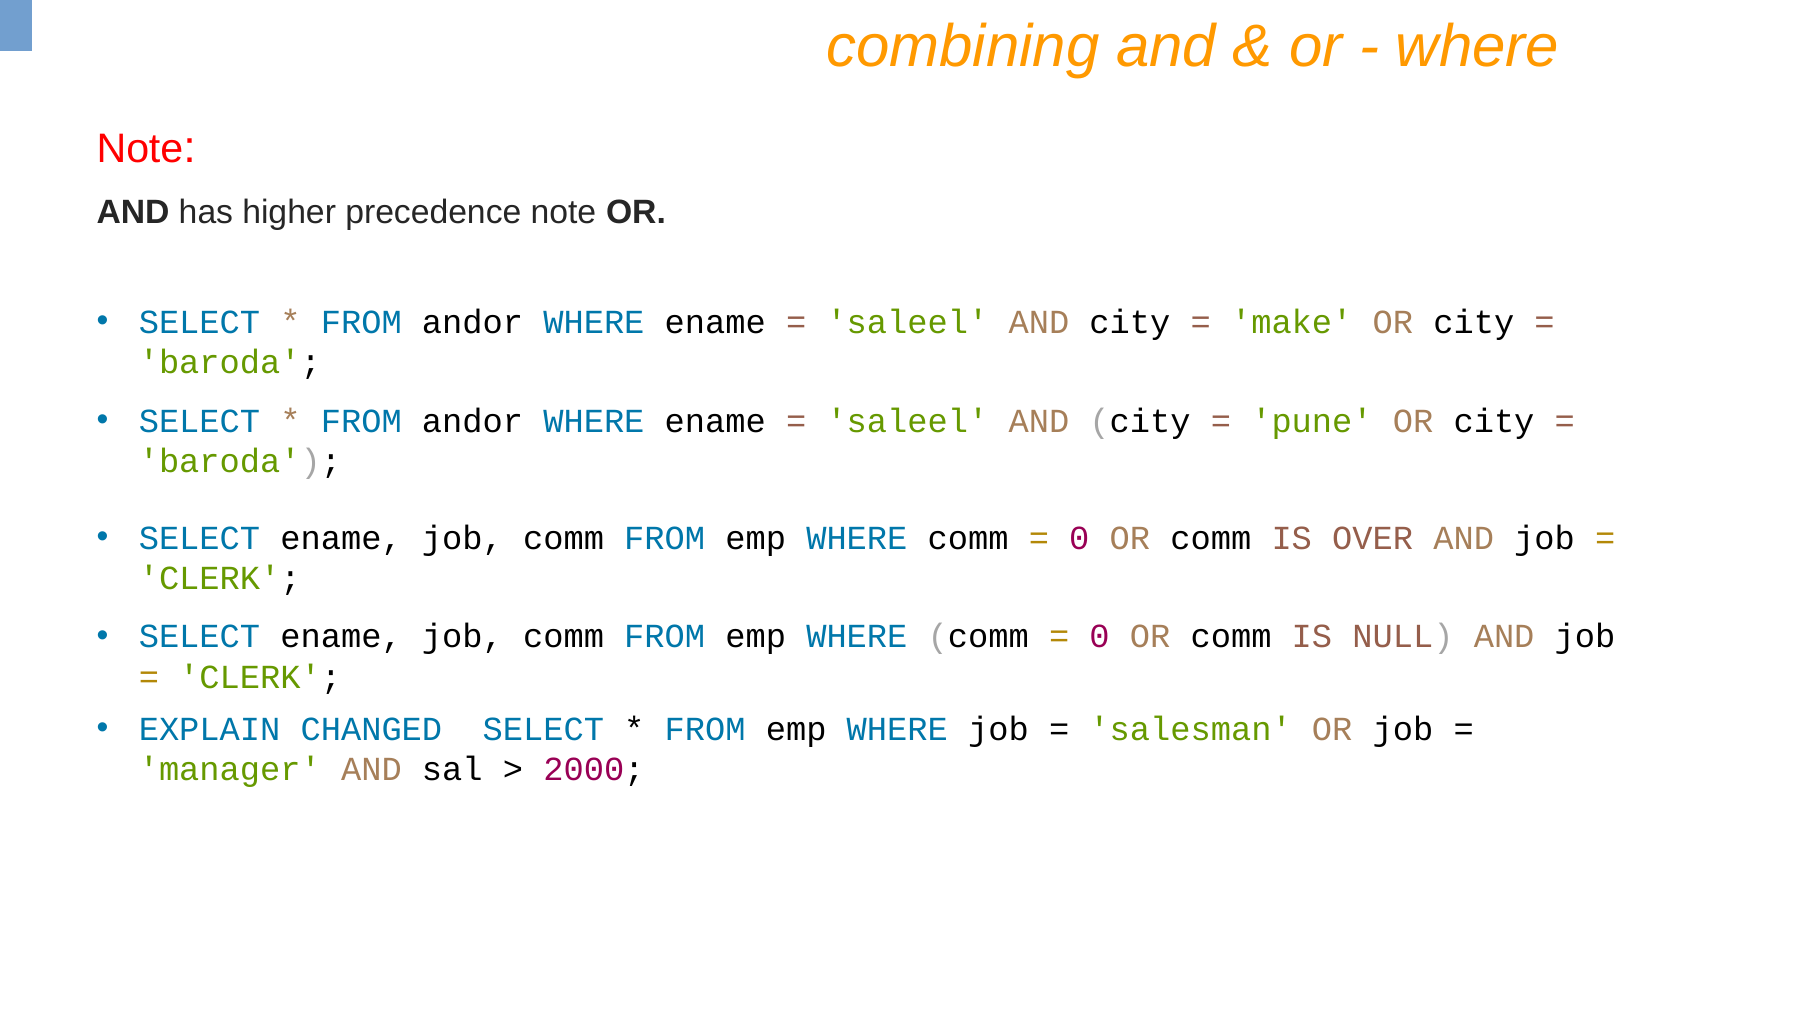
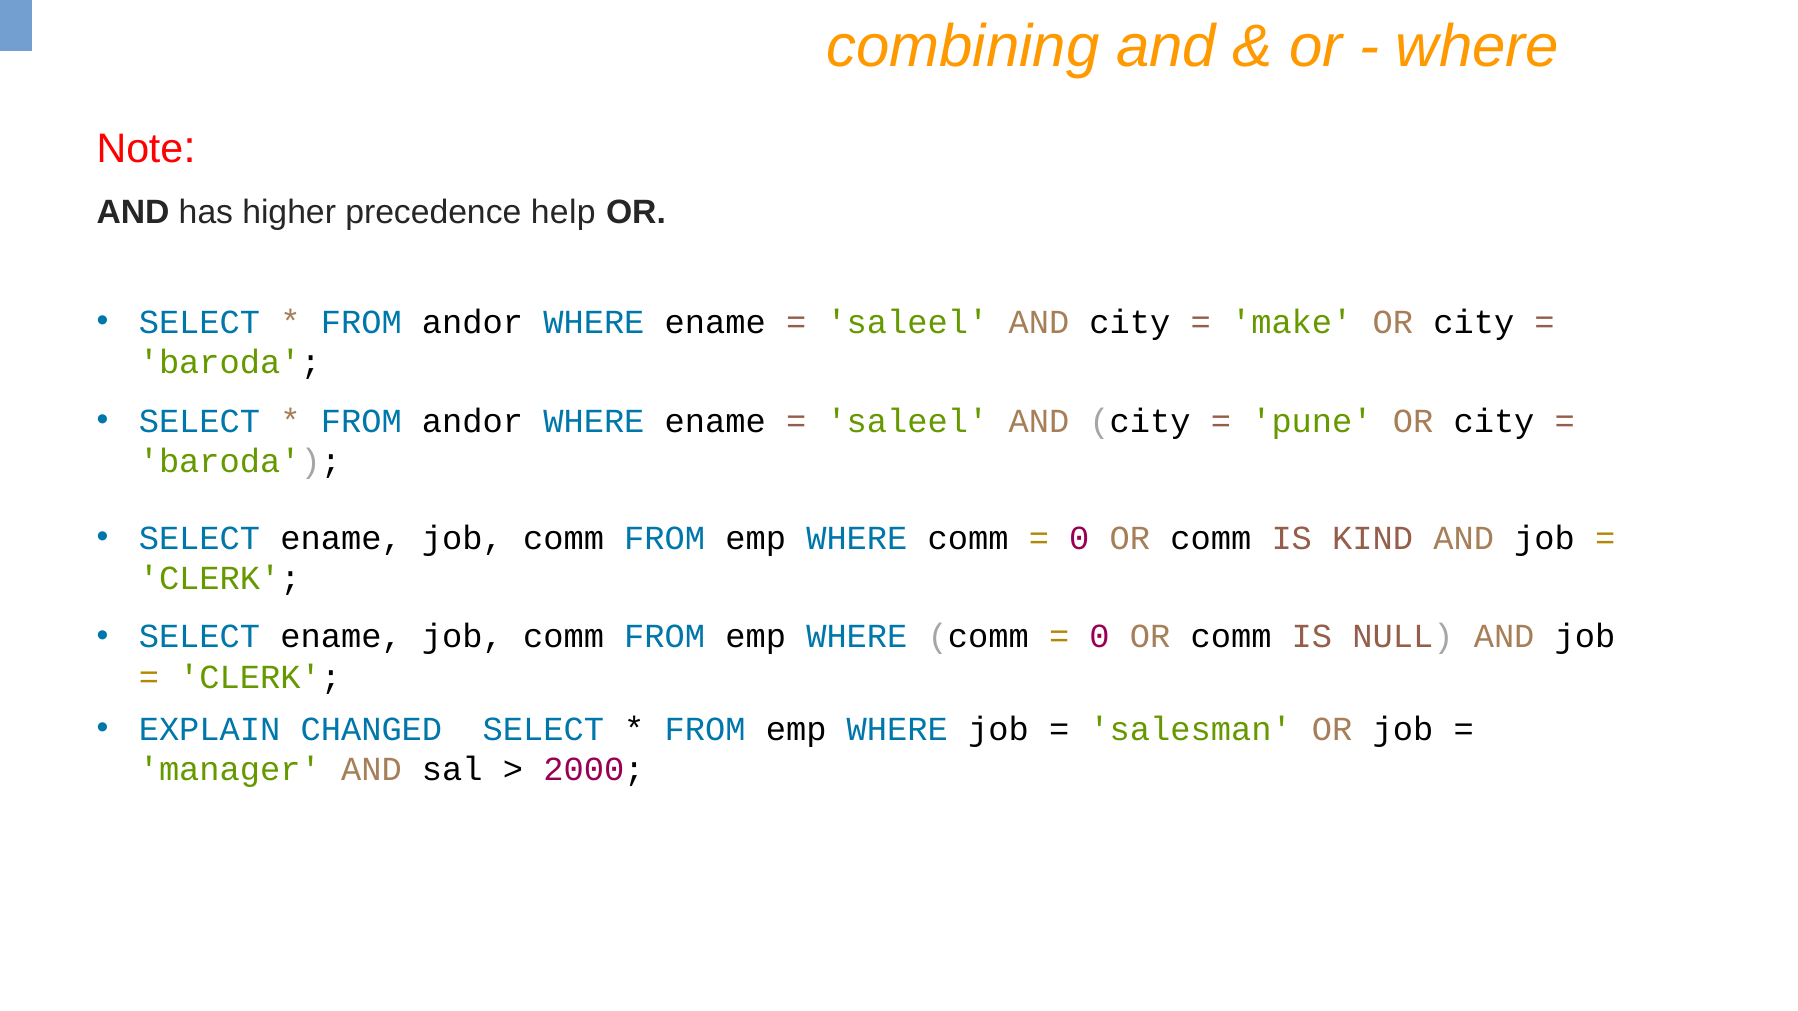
precedence note: note -> help
OVER: OVER -> KIND
